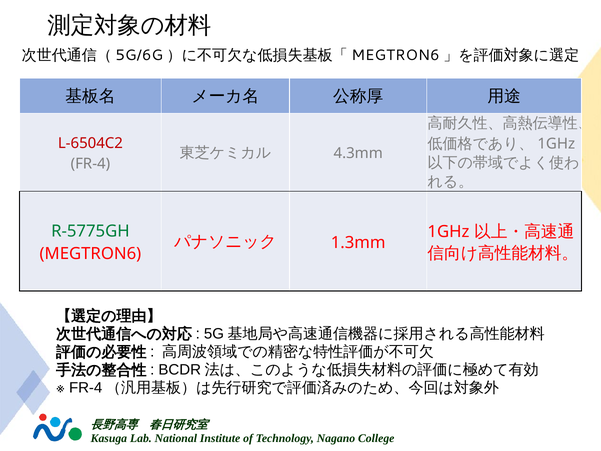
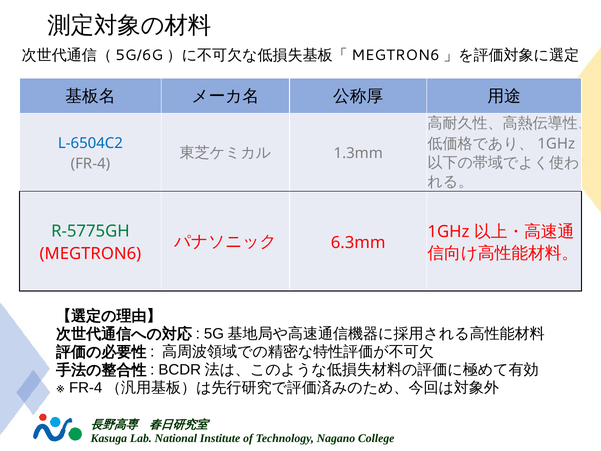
L-6504C2 colour: red -> blue
4.3mm: 4.3mm -> 1.3mm
1.3mm: 1.3mm -> 6.3mm
